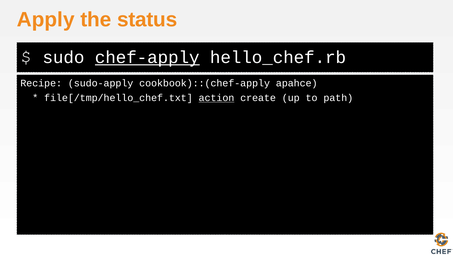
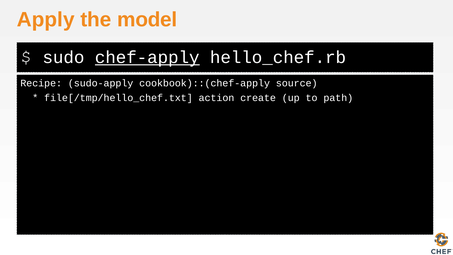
status: status -> model
apahce: apahce -> source
action underline: present -> none
